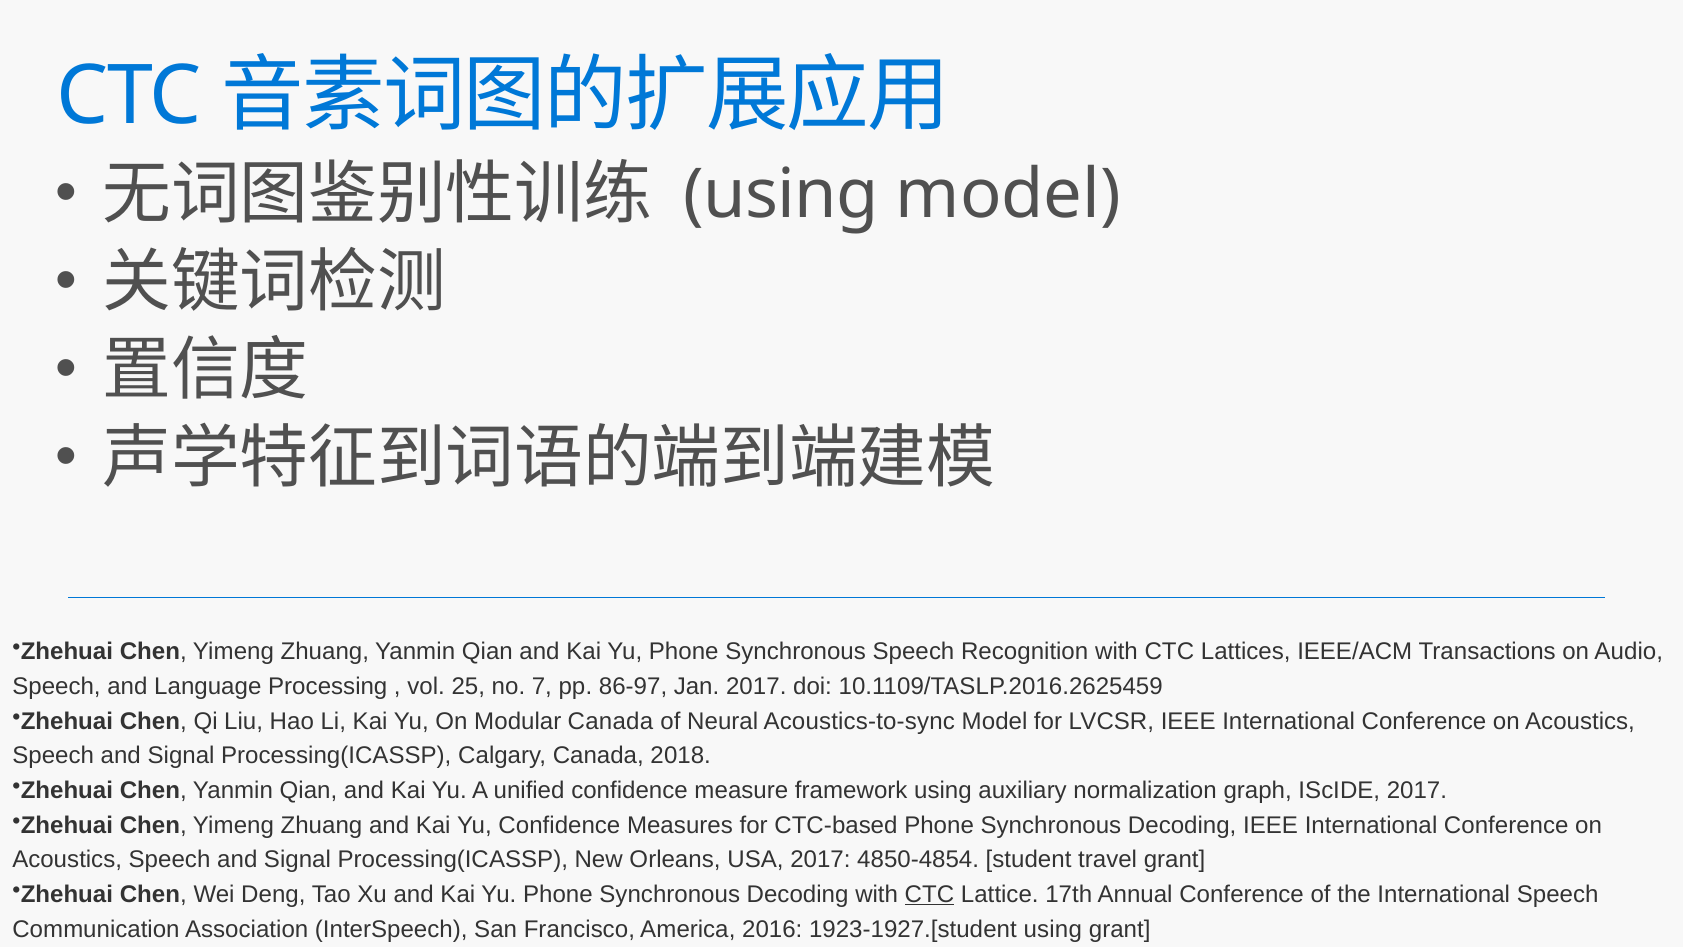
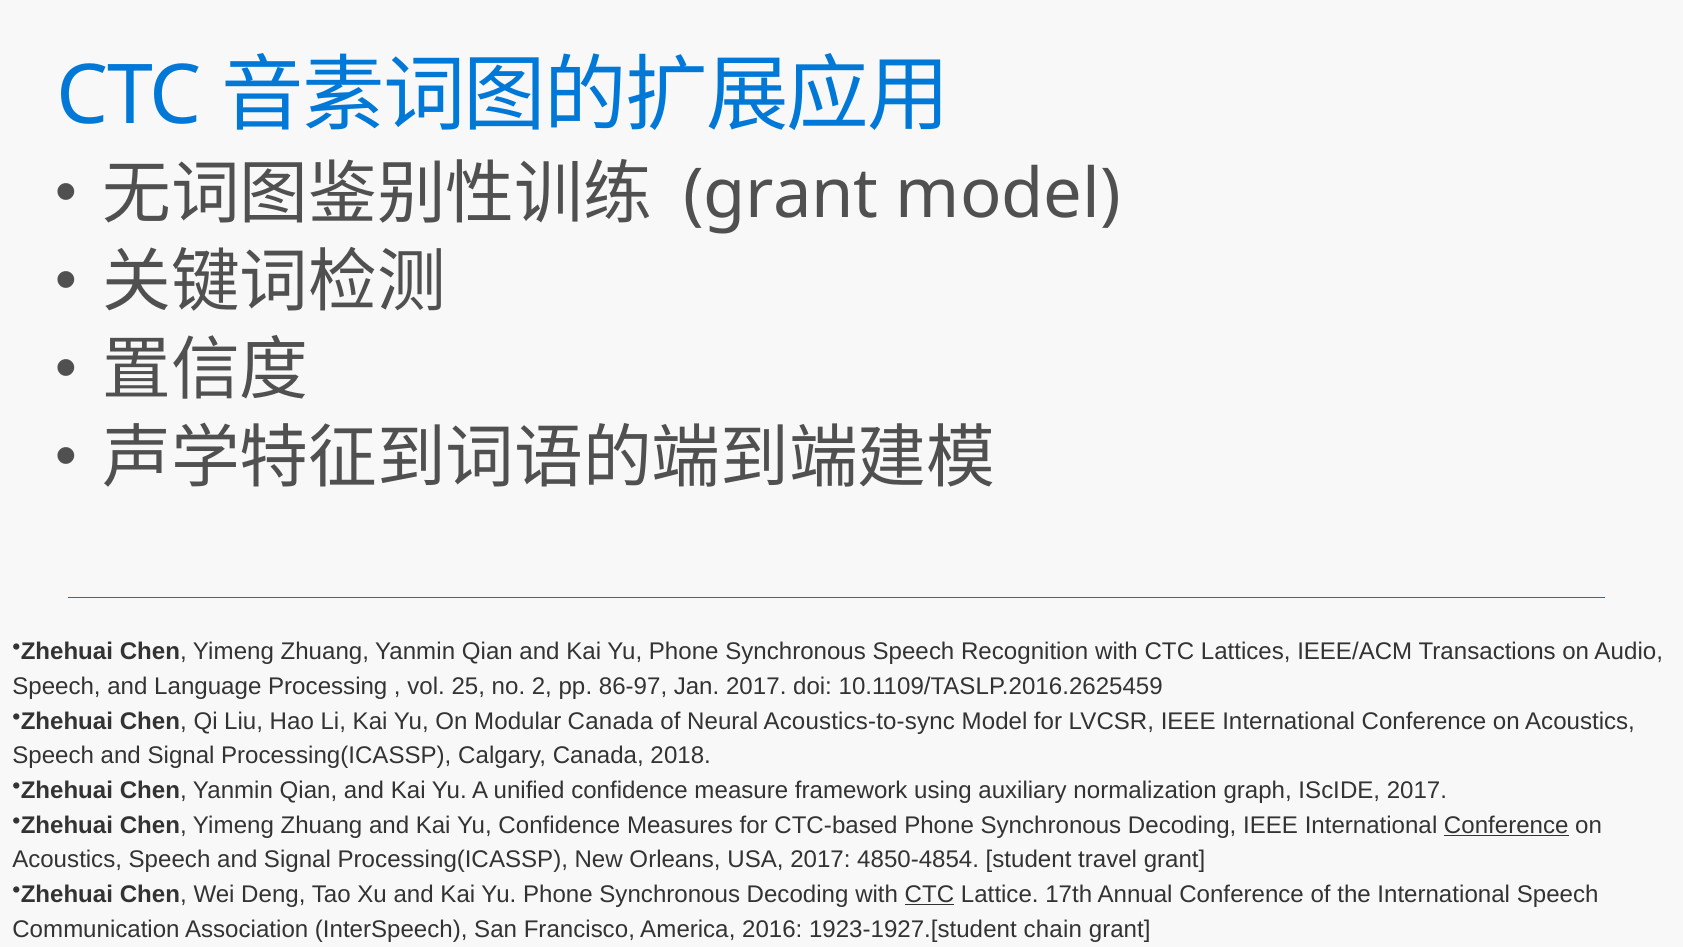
using at (781, 195): using -> grant
7: 7 -> 2
Conference at (1506, 825) underline: none -> present
1923-1927.[student using: using -> chain
